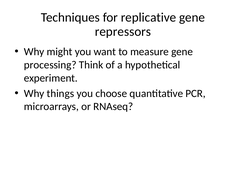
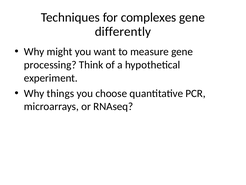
replicative: replicative -> complexes
repressors: repressors -> differently
